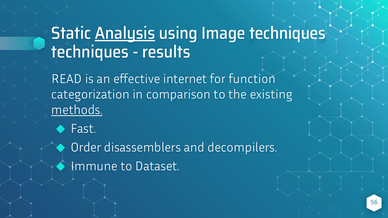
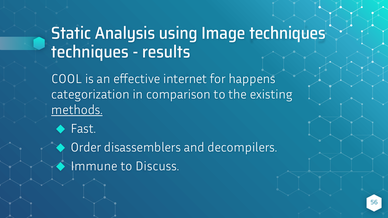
Analysis underline: present -> none
READ: READ -> COOL
function: function -> happens
Dataset: Dataset -> Discuss
